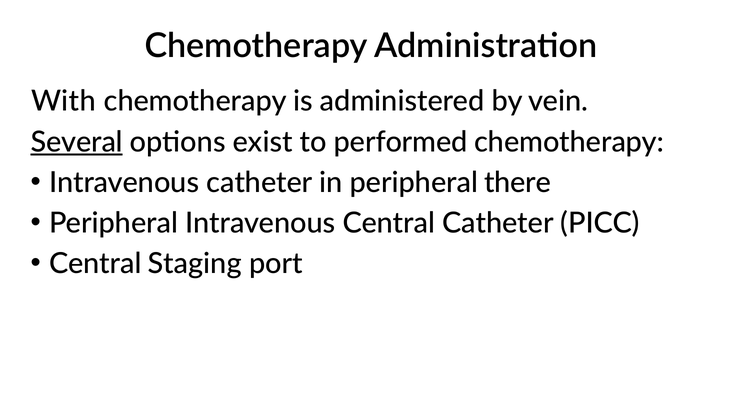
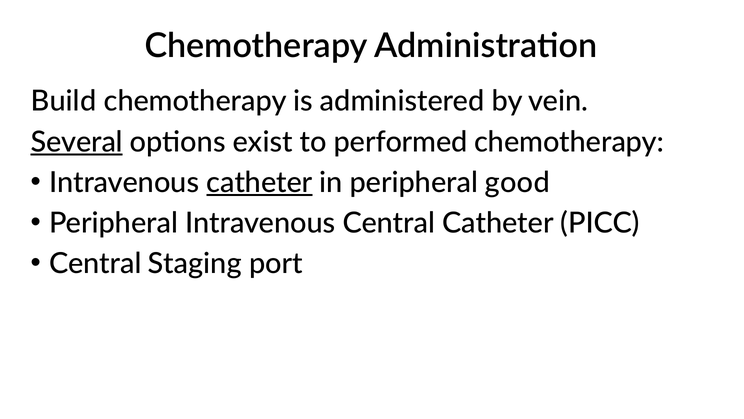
With: With -> Build
catheter at (259, 182) underline: none -> present
there: there -> good
